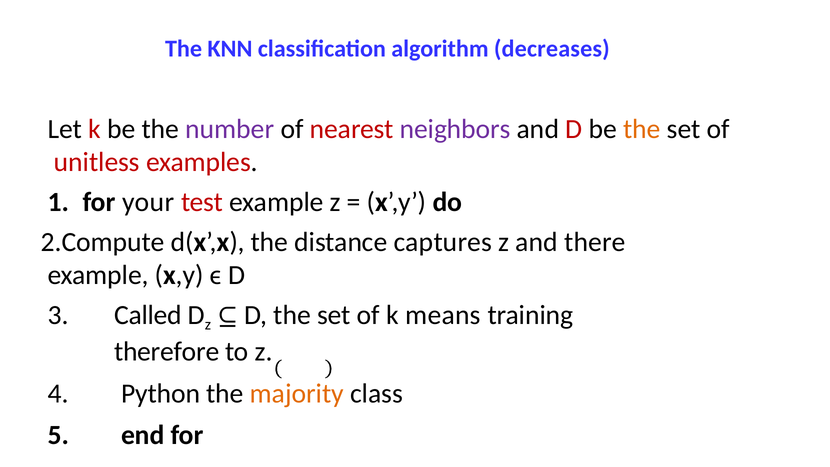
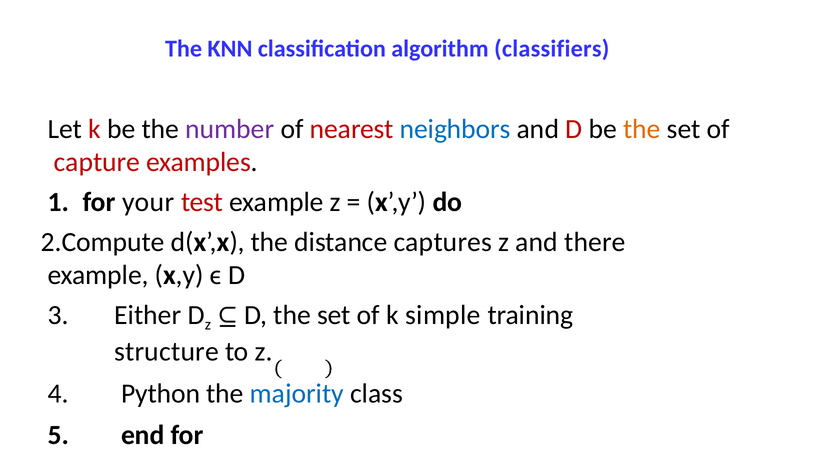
decreases: decreases -> classifiers
neighbors colour: purple -> blue
unitless: unitless -> capture
Called: Called -> Either
means: means -> simple
therefore: therefore -> structure
majority colour: orange -> blue
